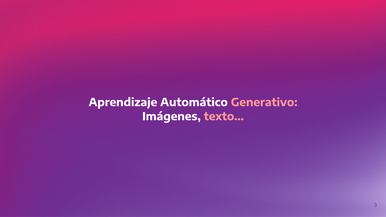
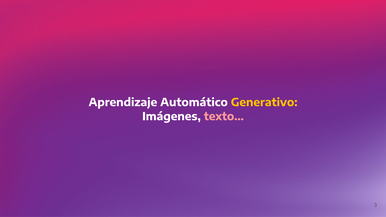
Generativo colour: pink -> yellow
